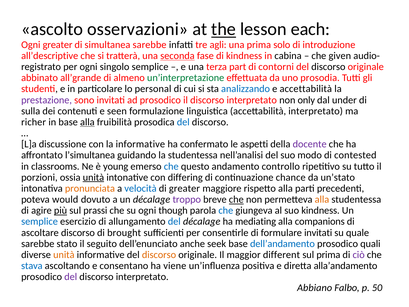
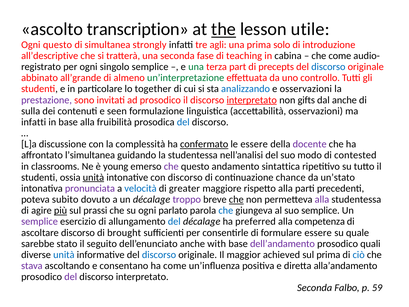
osservazioni: osservazioni -> transcription
each: each -> utile
Ogni greater: greater -> questo
simultanea sarebbe: sarebbe -> strongly
seconda at (177, 56) underline: present -> none
di kindness: kindness -> teaching
che given: given -> come
una at (196, 67) colour: black -> green
contorni: contorni -> precepts
discorso at (328, 67) colour: black -> blue
prosodia: prosodia -> controllo
personal: personal -> together
e accettabilità: accettabilità -> osservazioni
interpretato at (252, 100) underline: none -> present
only: only -> gifts
dal under: under -> anche
accettabilità interpretato: interpretato -> osservazioni
richer at (34, 122): richer -> infatti
alla at (87, 122) underline: present -> none
la informative: informative -> complessità
confermato underline: none -> present
le aspetti: aspetti -> essere
che at (171, 166) colour: blue -> purple
controllo: controllo -> sintattica
porzioni at (39, 177): porzioni -> studenti
con differing: differing -> discorso
pronunciata colour: orange -> purple
would: would -> subito
alla at (322, 199) colour: orange -> purple
though: though -> parlato
suo kindness: kindness -> semplice
semplice at (40, 221) colour: blue -> purple
mediating: mediating -> preferred
companions: companions -> competenza
formulare invitati: invitati -> essere
seek: seek -> with
dell’andamento colour: blue -> purple
unità at (64, 255) colour: orange -> blue
discorso at (159, 255) colour: orange -> blue
different: different -> achieved
ciò colour: purple -> blue
stava colour: blue -> purple
ha viene: viene -> come
Abbiano at (315, 288): Abbiano -> Seconda
50: 50 -> 59
